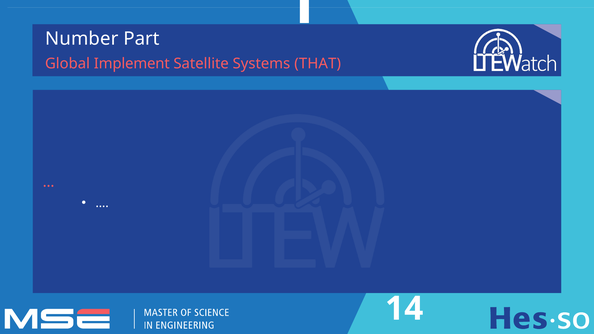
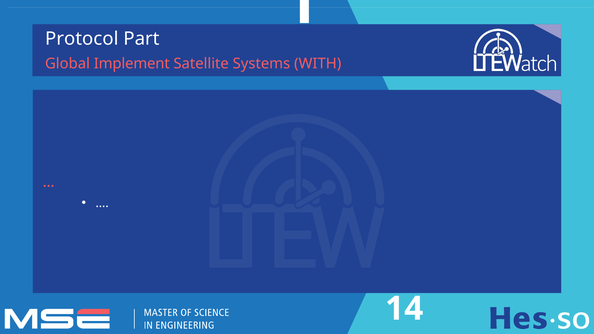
Number: Number -> Protocol
THAT: THAT -> WITH
